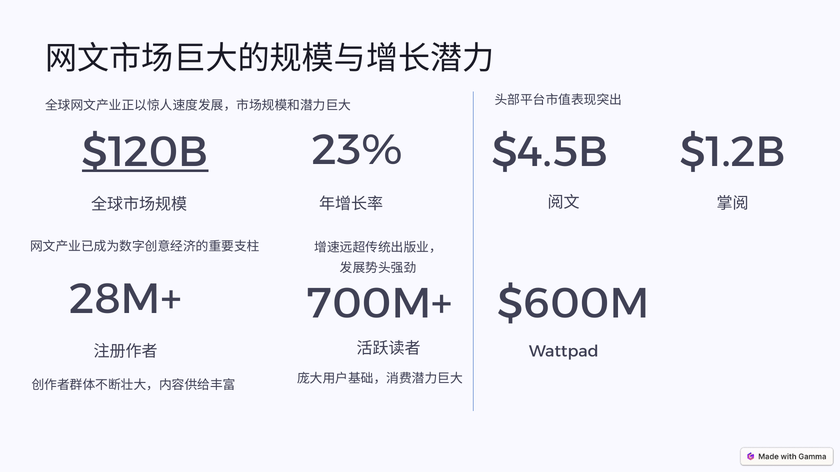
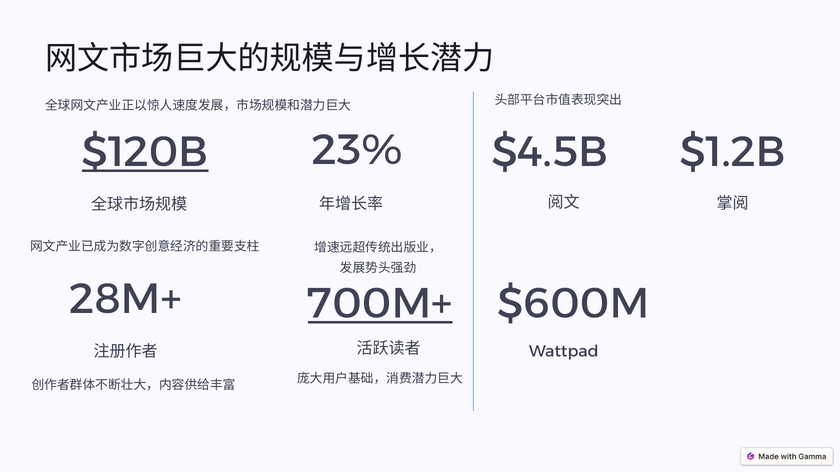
700M+ underline: none -> present
